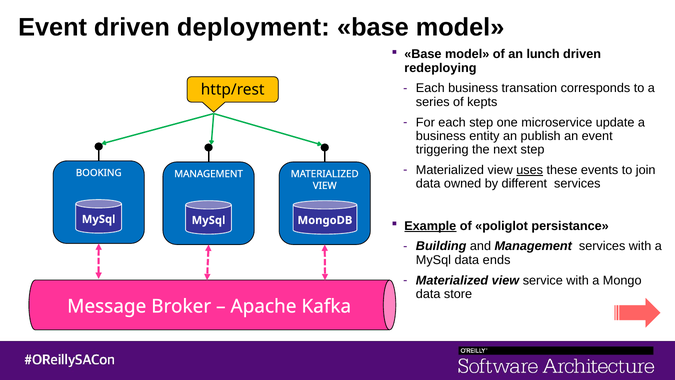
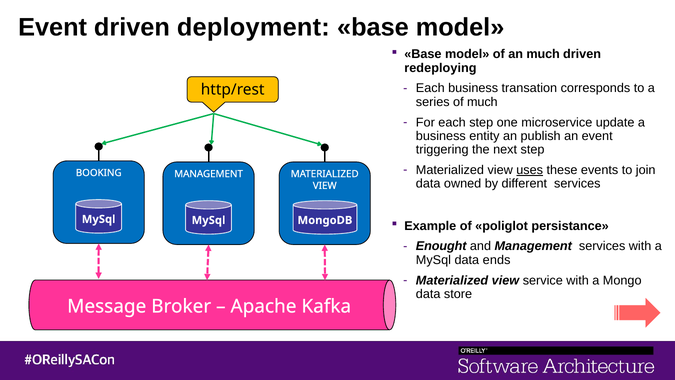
an lunch: lunch -> much
of kepts: kepts -> much
Example underline: present -> none
Building: Building -> Enought
